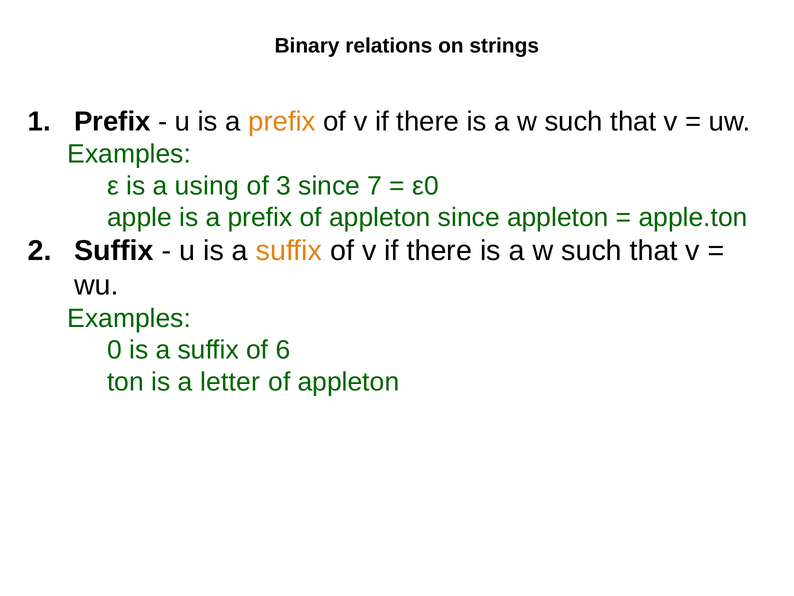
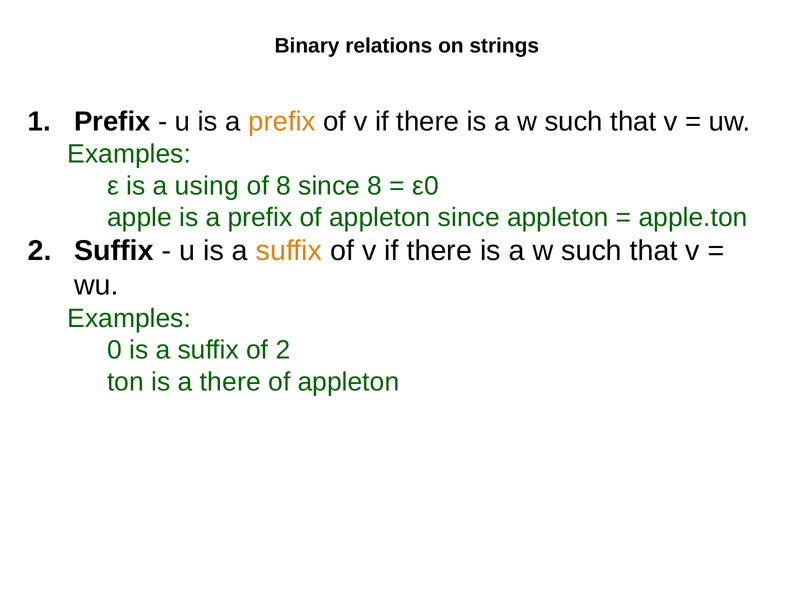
of 3: 3 -> 8
since 7: 7 -> 8
of 6: 6 -> 2
a letter: letter -> there
